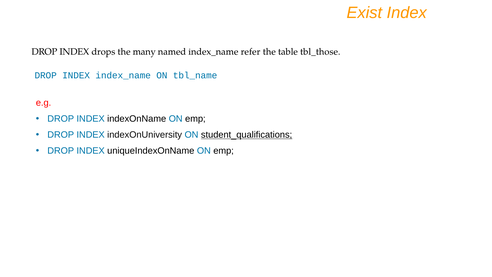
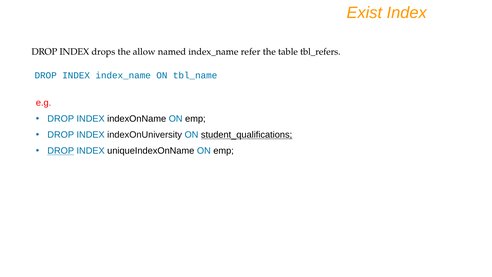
many: many -> allow
tbl_those: tbl_those -> tbl_refers
DROP at (61, 151) underline: none -> present
